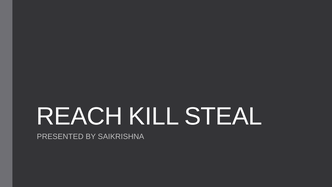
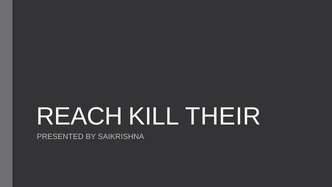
STEAL: STEAL -> THEIR
